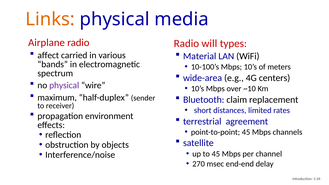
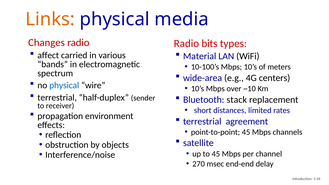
Airplane: Airplane -> Changes
will: will -> bits
physical at (64, 85) colour: purple -> blue
maximum at (57, 98): maximum -> terrestrial
claim: claim -> stack
